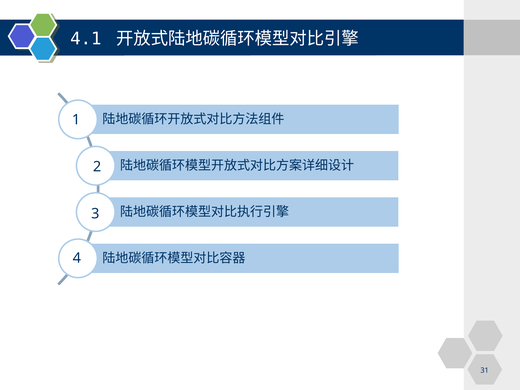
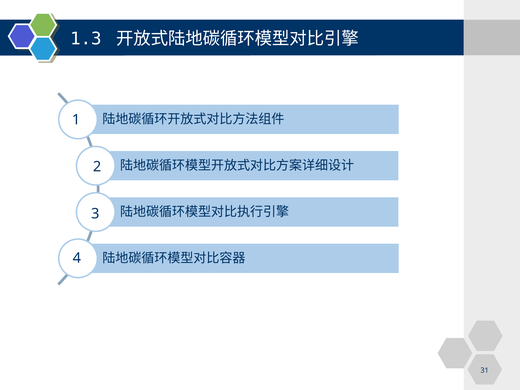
4.1: 4.1 -> 1.3
